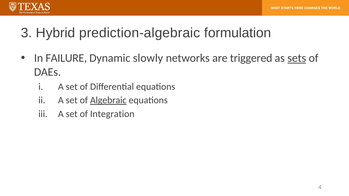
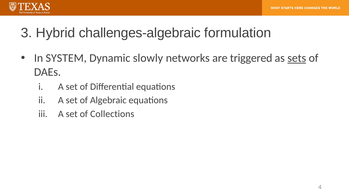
prediction-algebraic: prediction-algebraic -> challenges-algebraic
FAILURE: FAILURE -> SYSTEM
Algebraic underline: present -> none
Integration: Integration -> Collections
